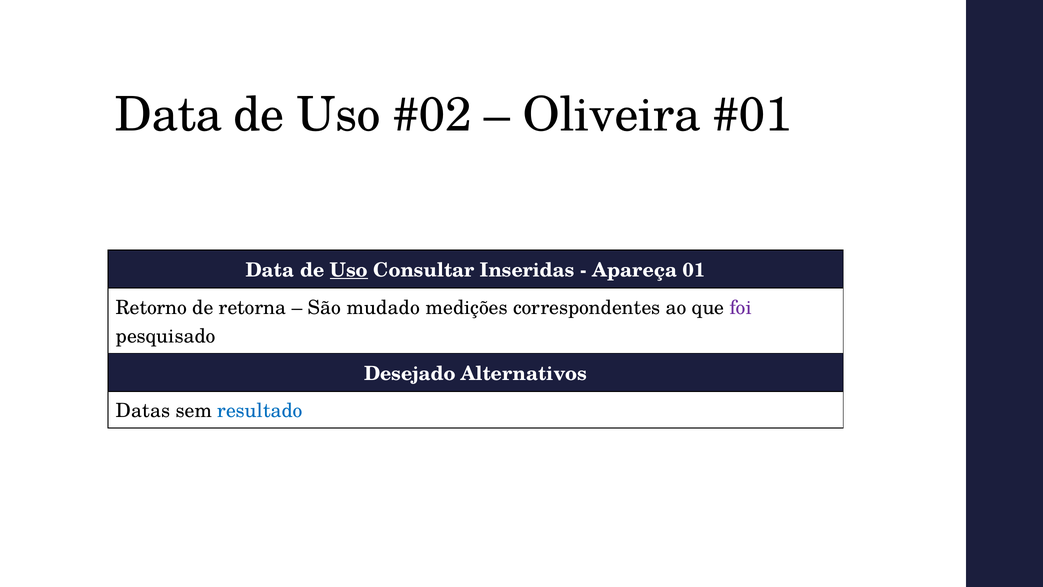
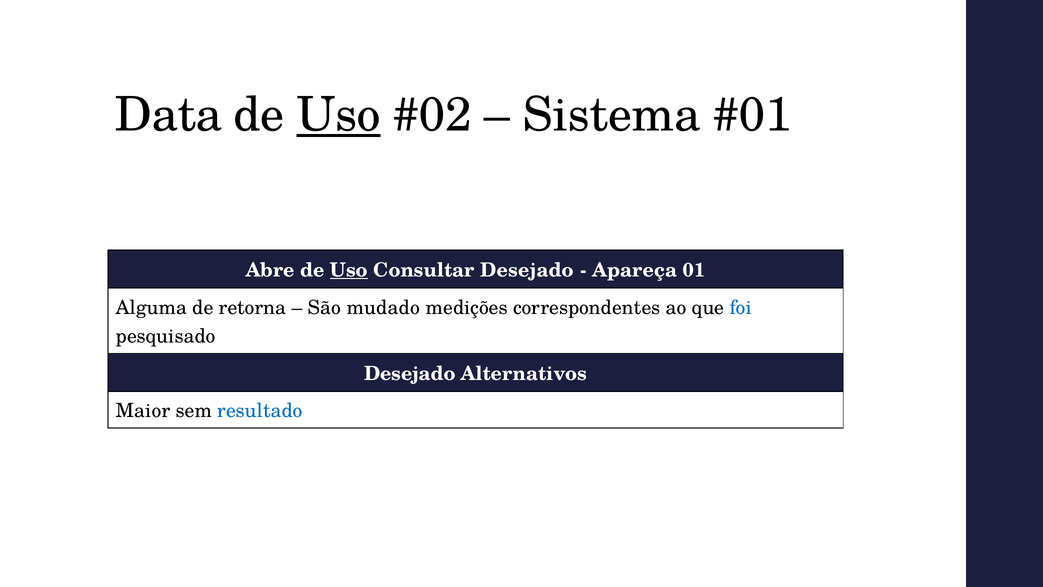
Uso at (339, 115) underline: none -> present
Oliveira: Oliveira -> Sistema
Data at (270, 270): Data -> Abre
Consultar Inseridas: Inseridas -> Desejado
Retorno: Retorno -> Alguma
foi colour: purple -> blue
Datas: Datas -> Maior
